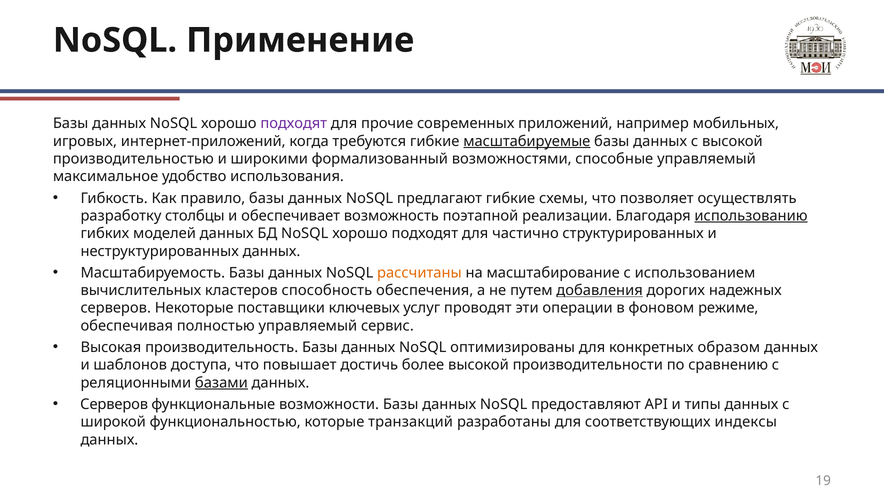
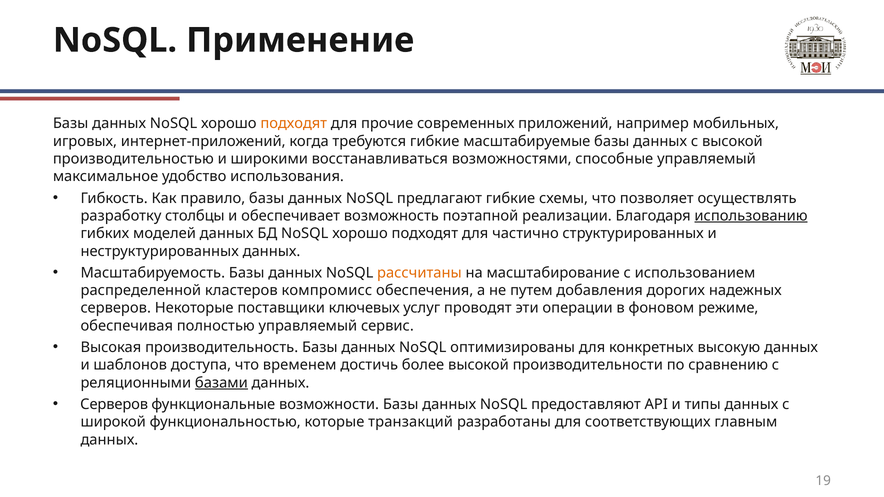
подходят at (294, 124) colour: purple -> orange
масштабируемые underline: present -> none
формализованный: формализованный -> восстанавливаться
вычислительных: вычислительных -> распределенной
способность: способность -> компромисс
добавления underline: present -> none
образом: образом -> высокую
повышает: повышает -> временем
индексы: индексы -> главным
